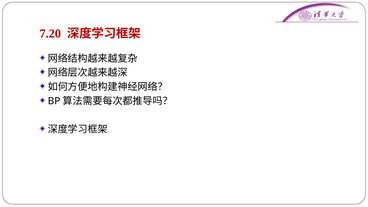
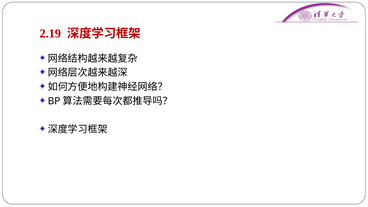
7.20: 7.20 -> 2.19
